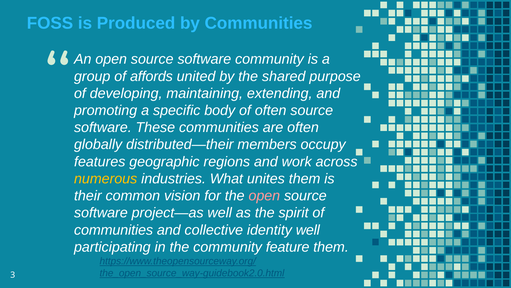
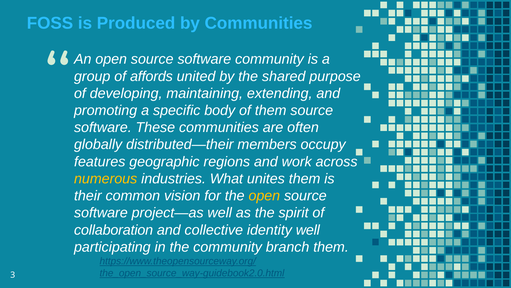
of often: often -> them
open at (264, 195) colour: pink -> yellow
communities at (114, 230): communities -> collaboration
feature: feature -> branch
